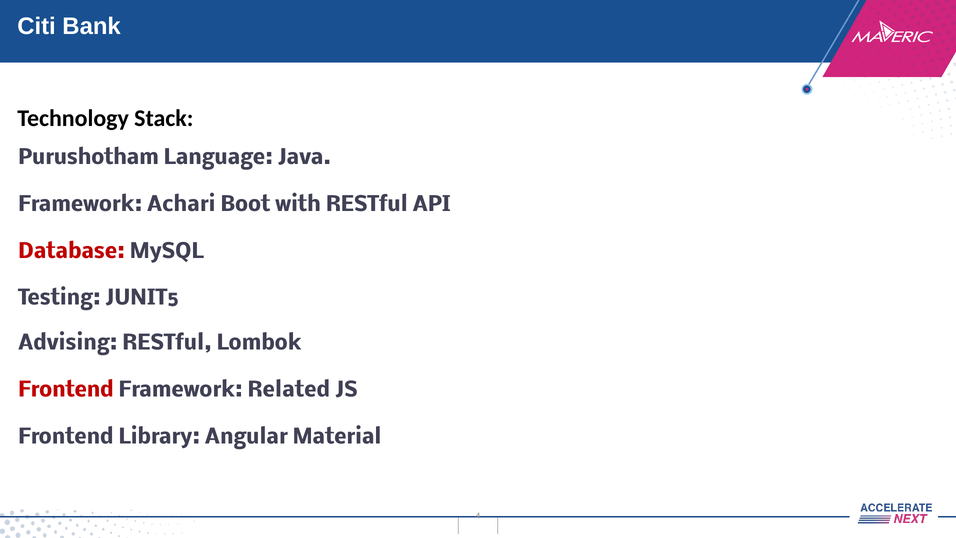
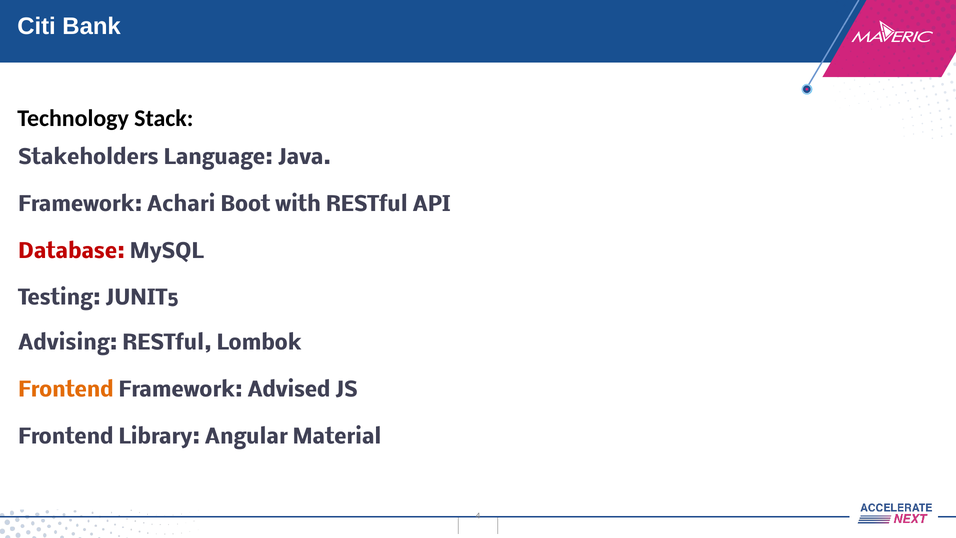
Purushotham: Purushotham -> Stakeholders
Frontend at (66, 390) colour: red -> orange
Related: Related -> Advised
